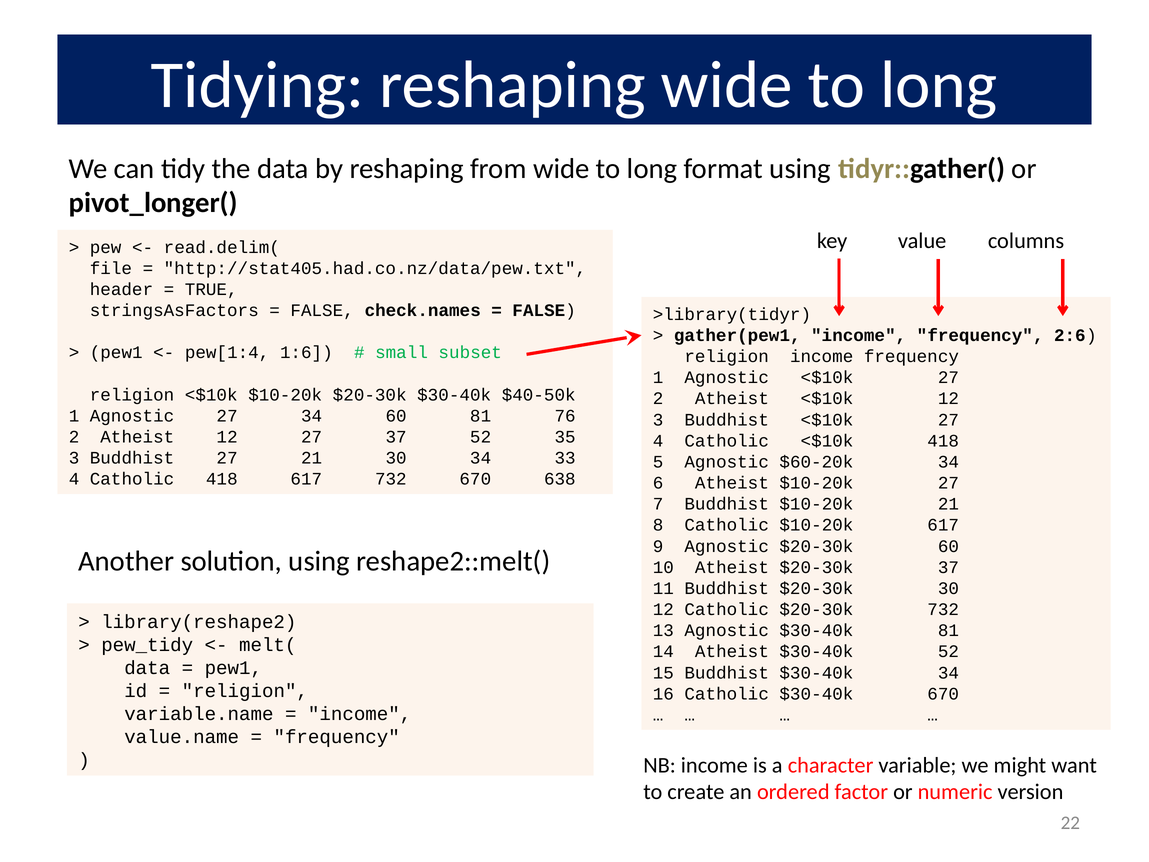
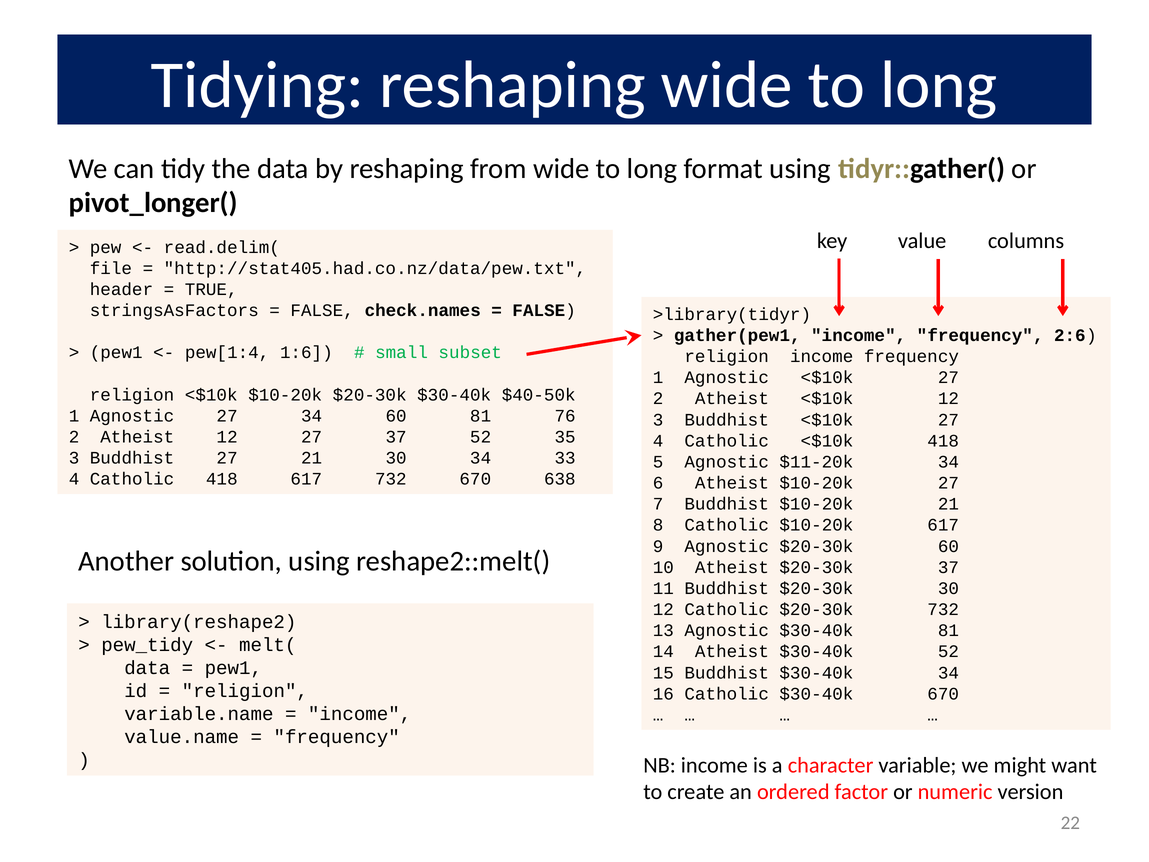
$60-20k: $60-20k -> $11-20k
